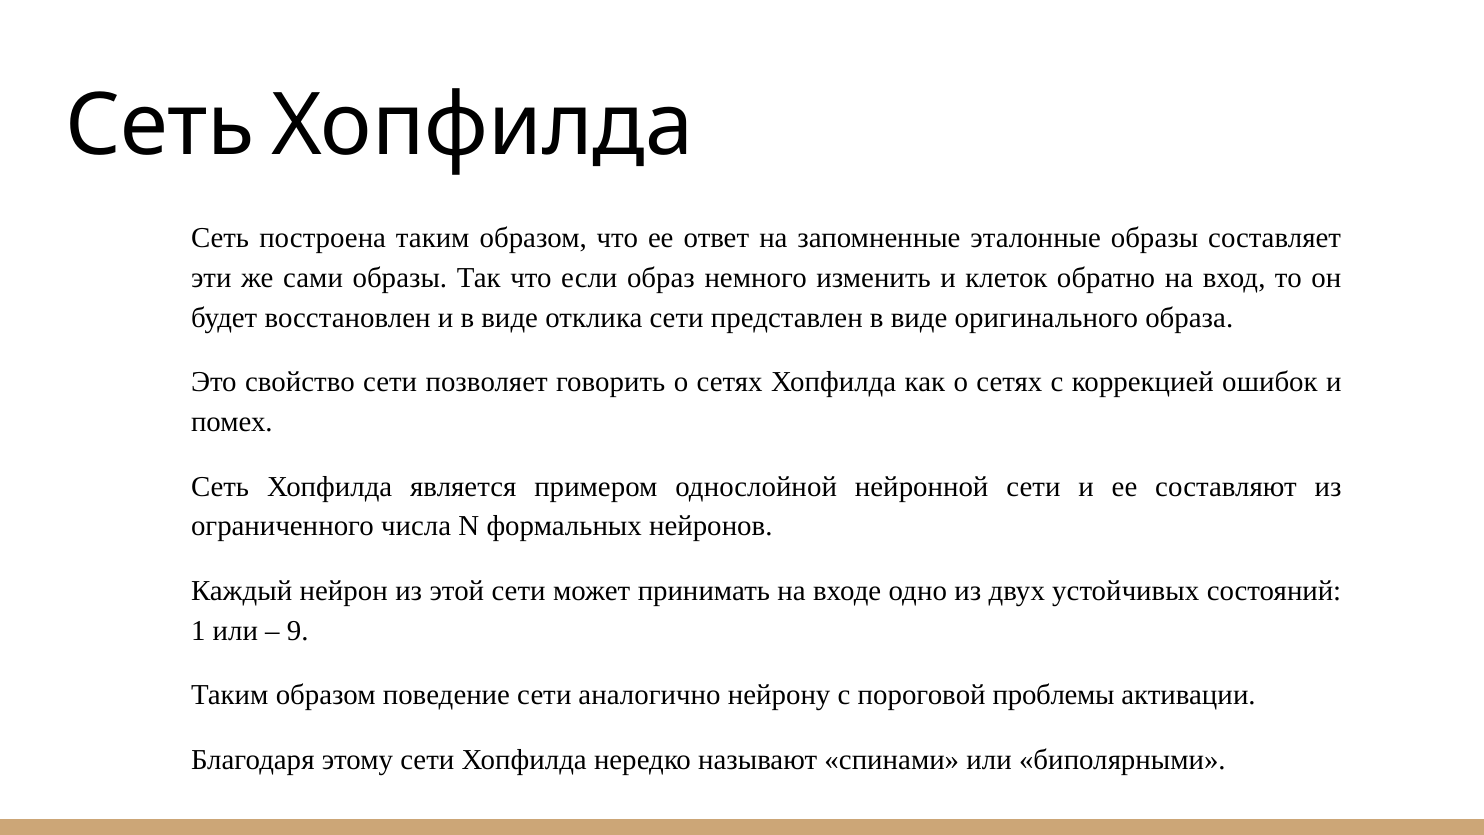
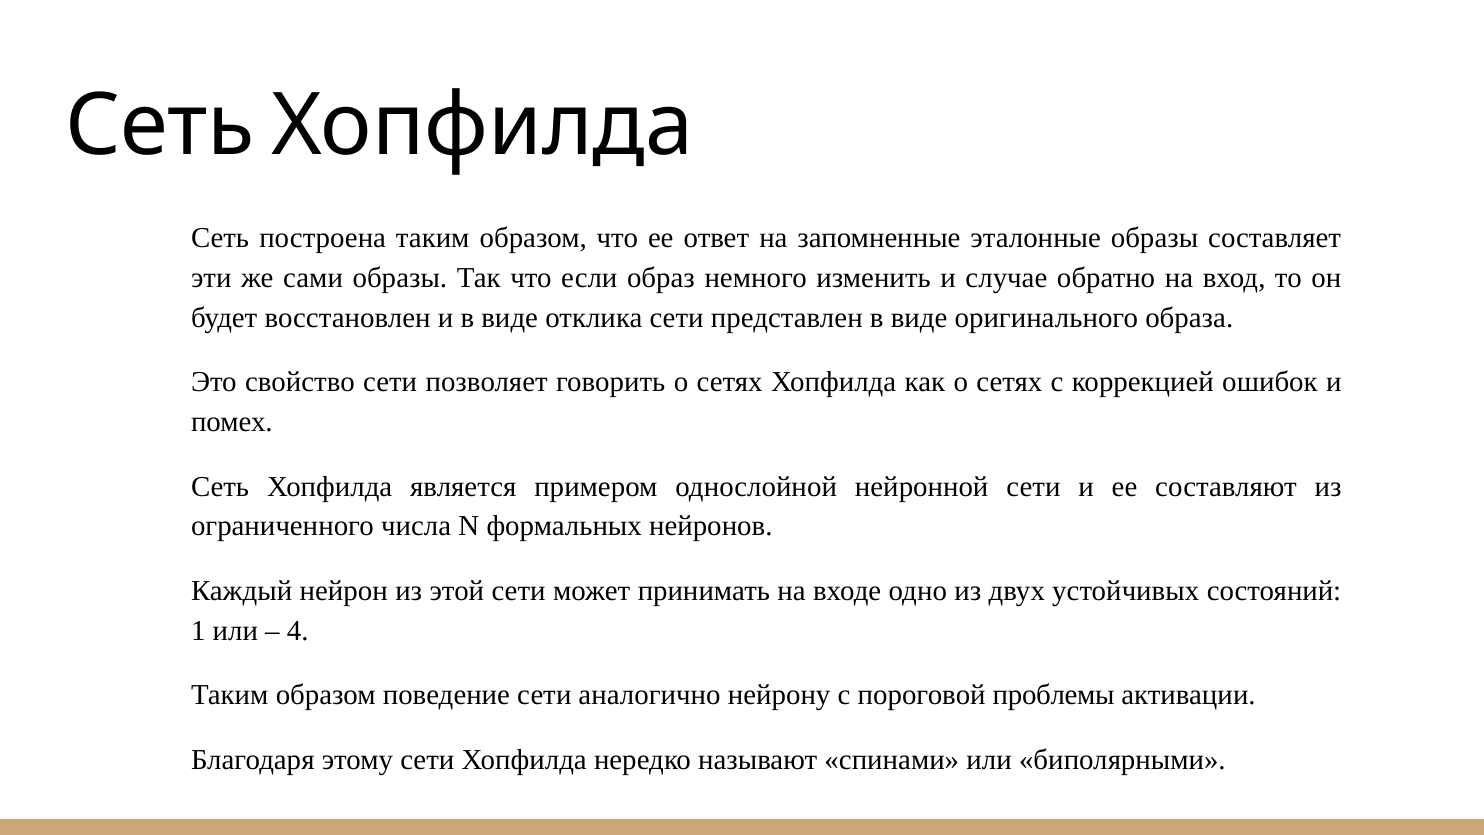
клеток: клеток -> случае
9: 9 -> 4
